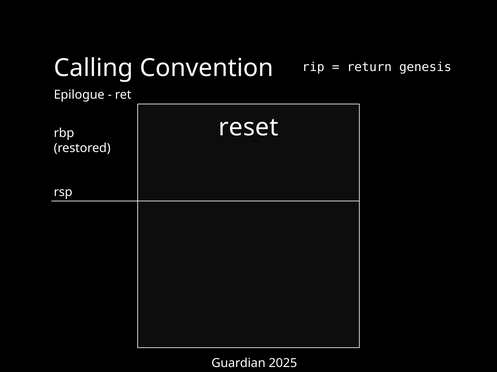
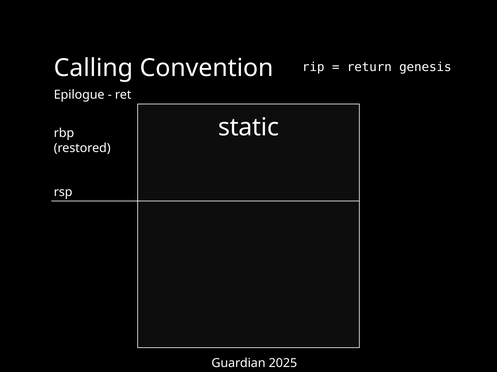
reset: reset -> static
